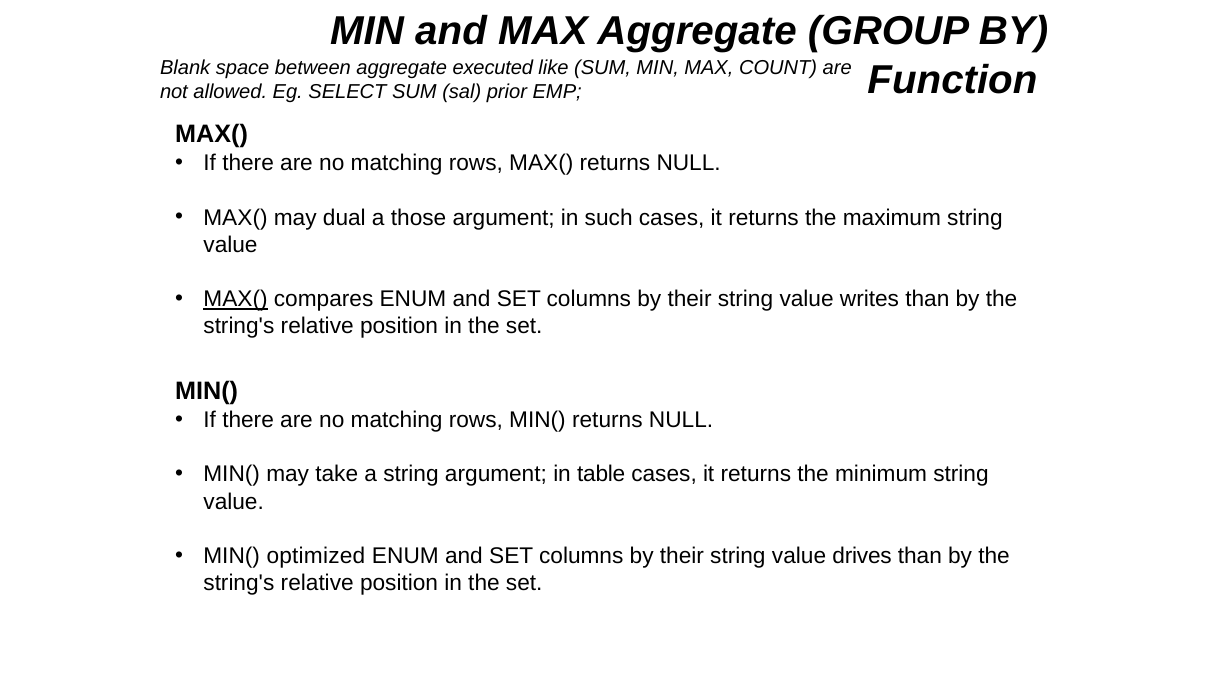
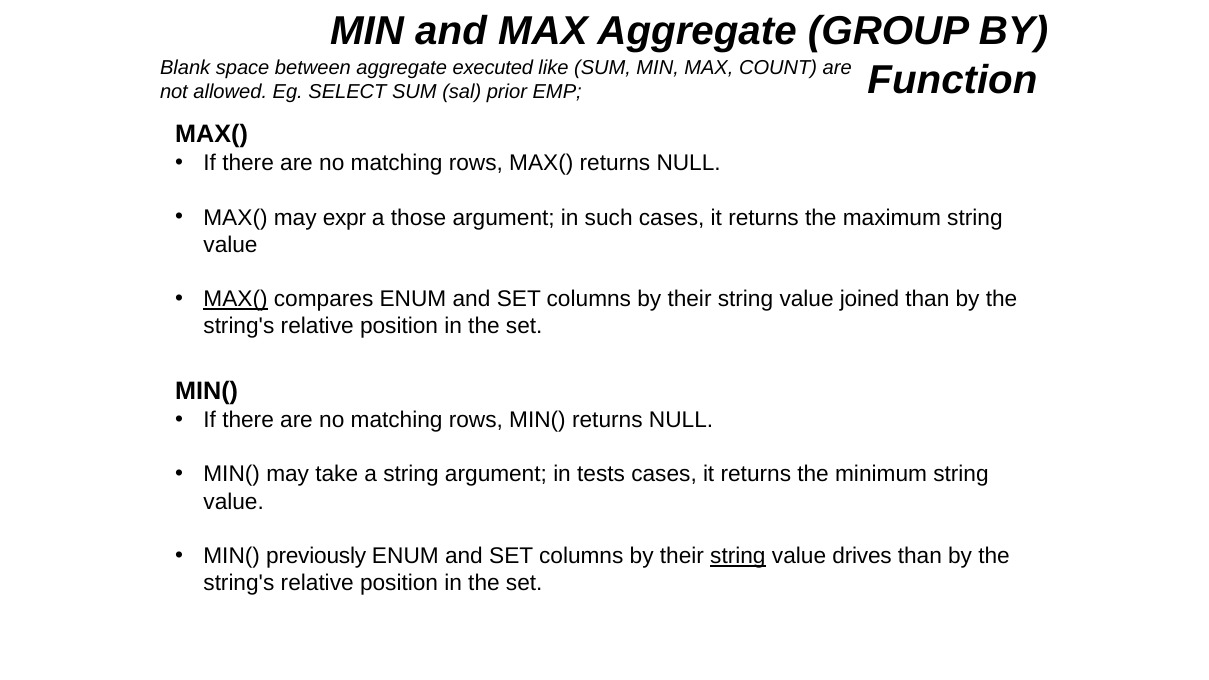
dual: dual -> expr
writes: writes -> joined
table: table -> tests
optimized: optimized -> previously
string at (738, 556) underline: none -> present
